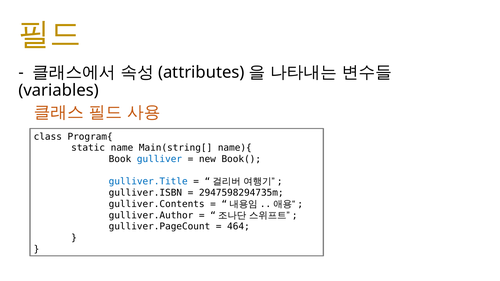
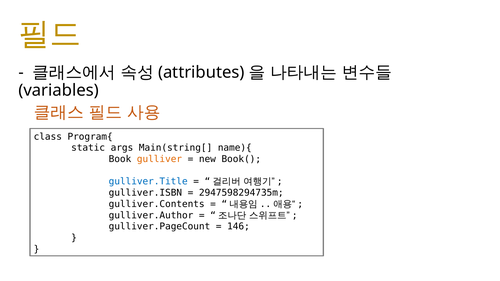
name: name -> args
gulliver colour: blue -> orange
464: 464 -> 146
